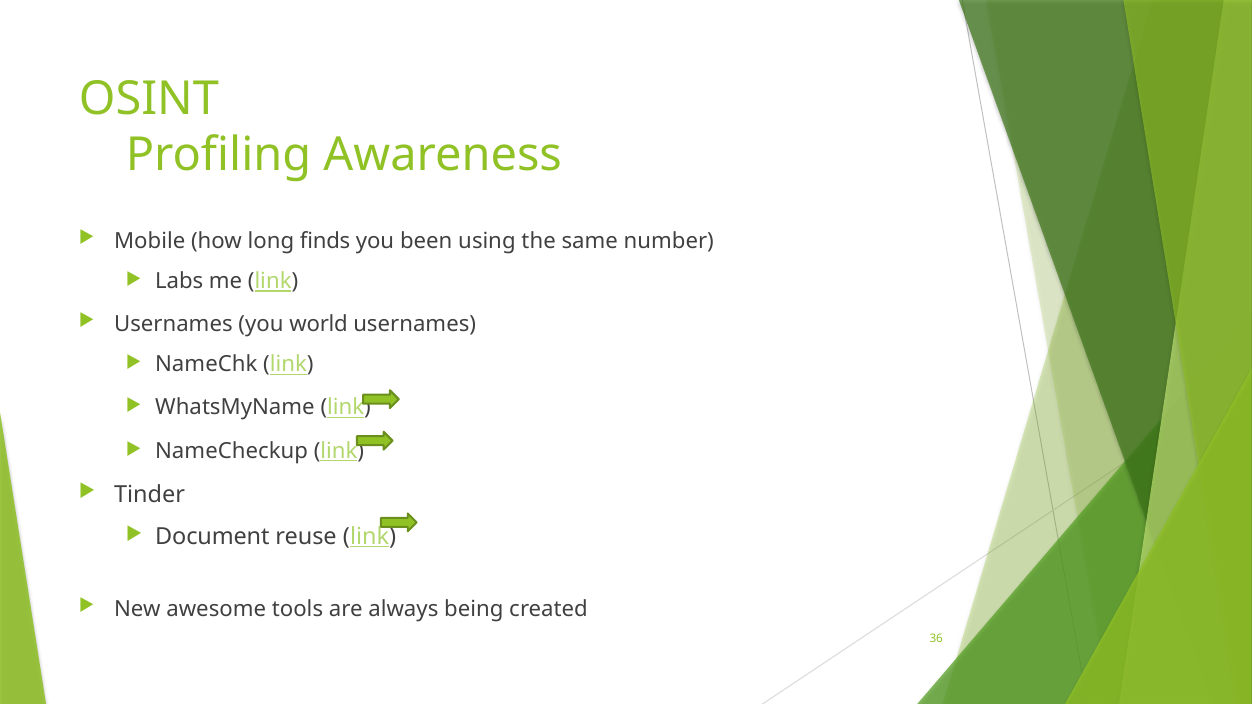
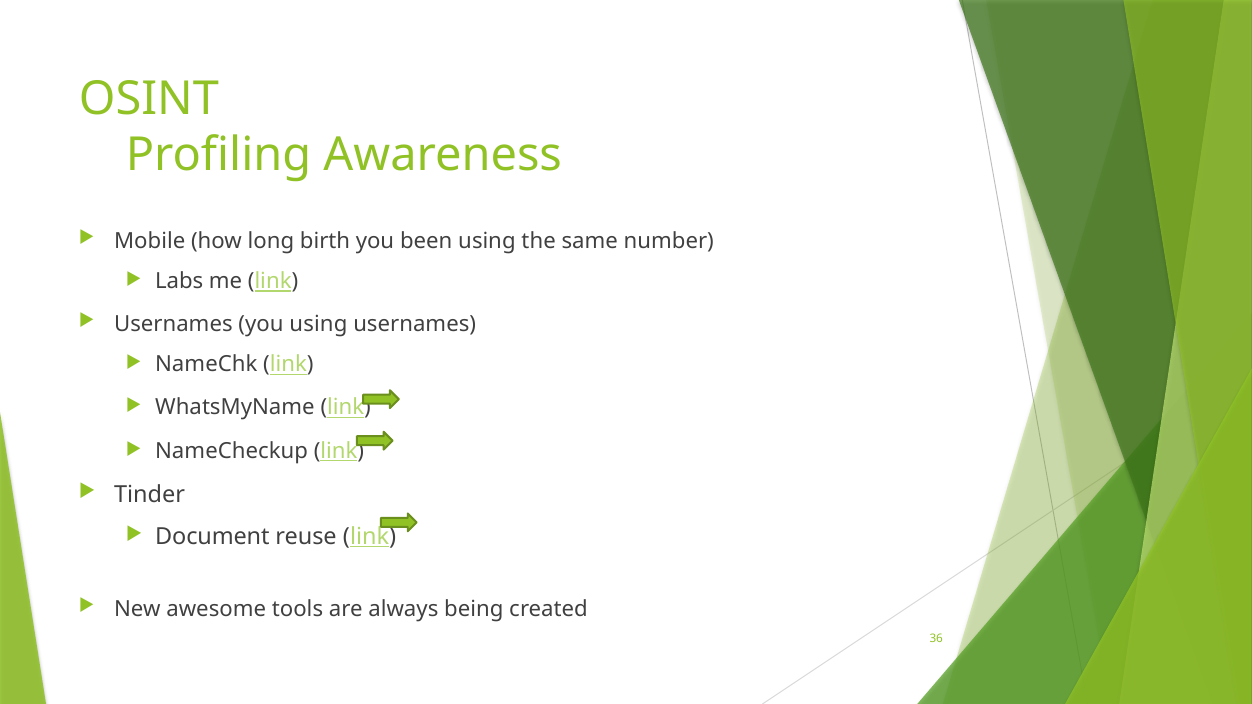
finds: finds -> birth
you world: world -> using
